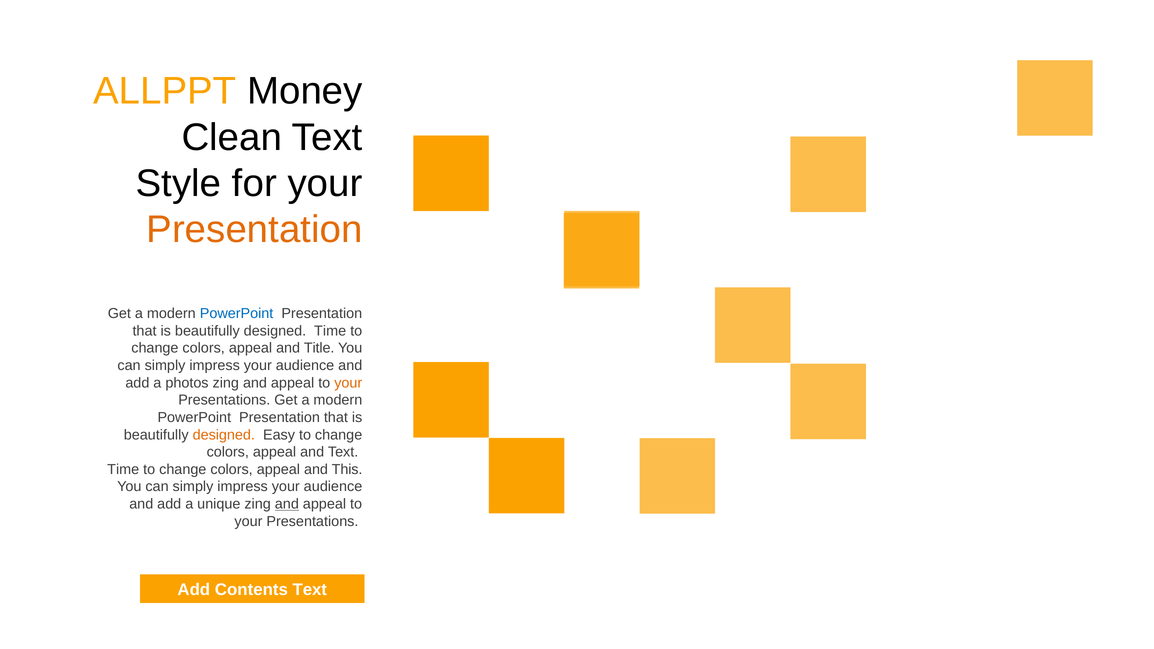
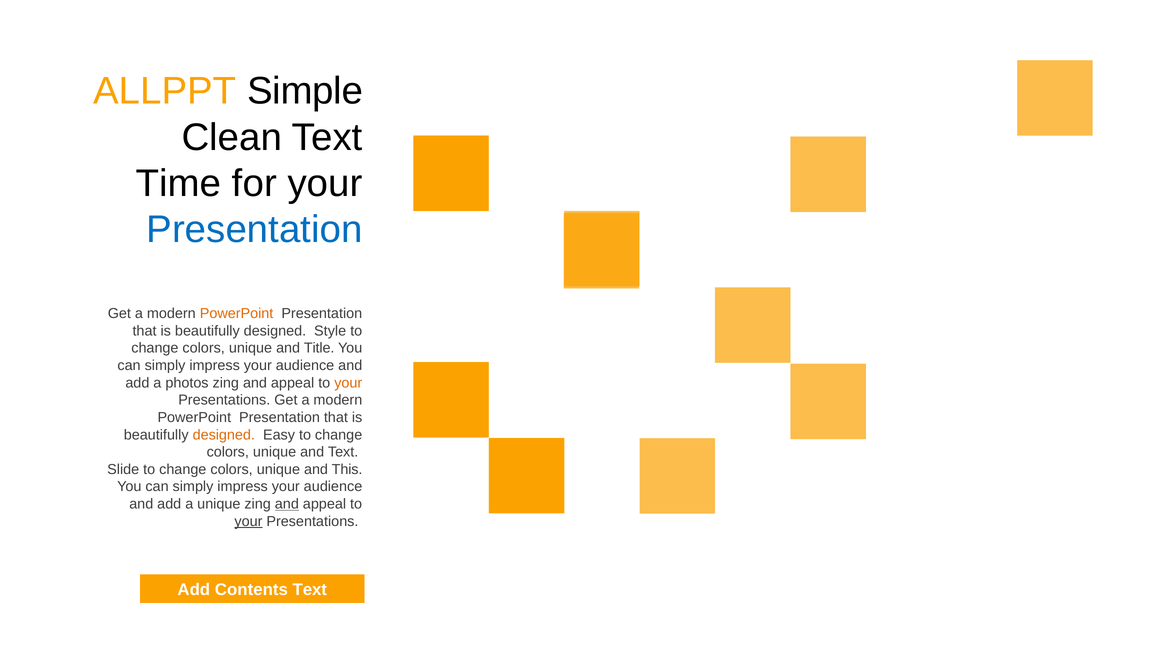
Money: Money -> Simple
Style: Style -> Time
Presentation at (254, 230) colour: orange -> blue
PowerPoint at (237, 314) colour: blue -> orange
designed Time: Time -> Style
appeal at (251, 348): appeal -> unique
appeal at (275, 452): appeal -> unique
Time at (123, 469): Time -> Slide
appeal at (278, 469): appeal -> unique
your at (248, 521) underline: none -> present
